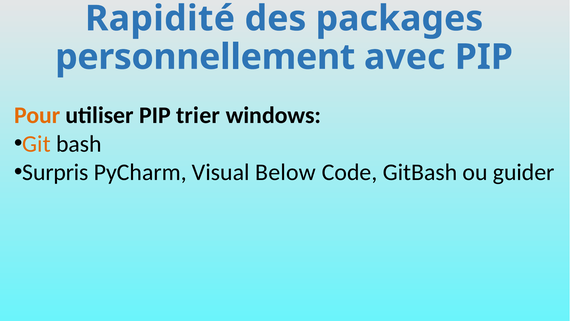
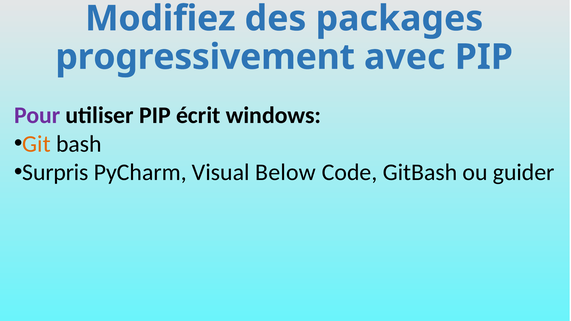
Rapidité: Rapidité -> Modifiez
personnellement: personnellement -> progressivement
Pour colour: orange -> purple
trier: trier -> écrit
